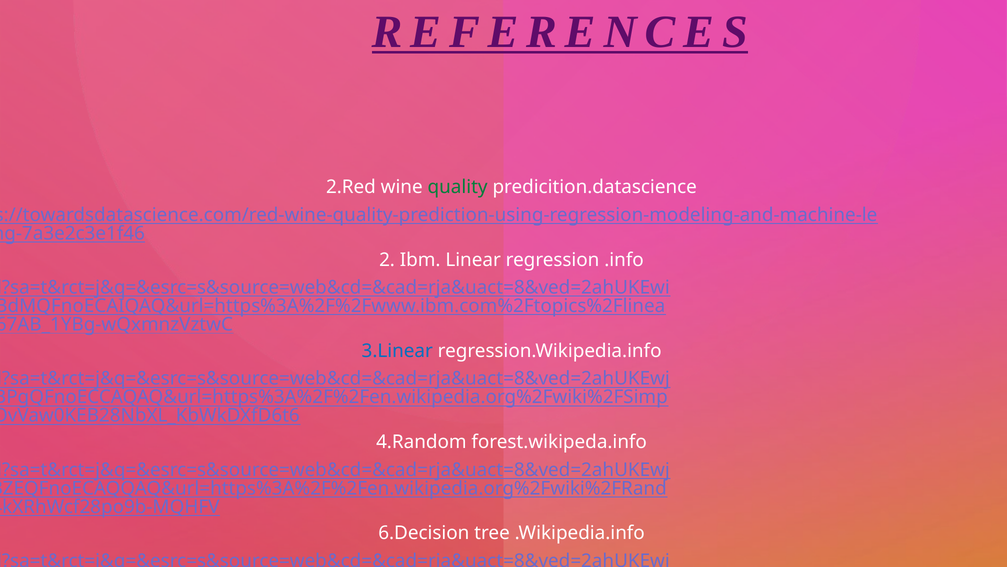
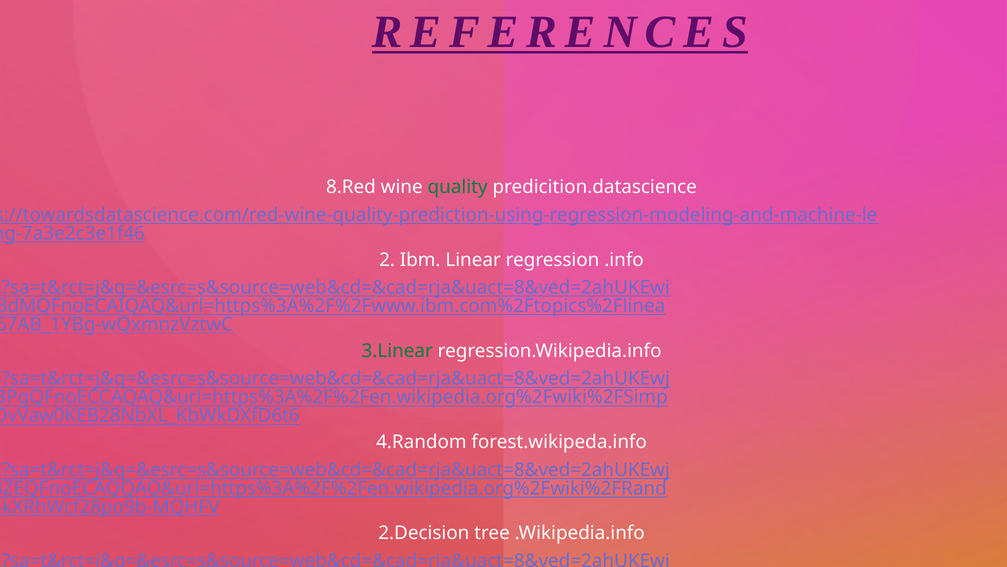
2.Red: 2.Red -> 8.Red
3.Linear colour: blue -> green
6.Decision: 6.Decision -> 2.Decision
